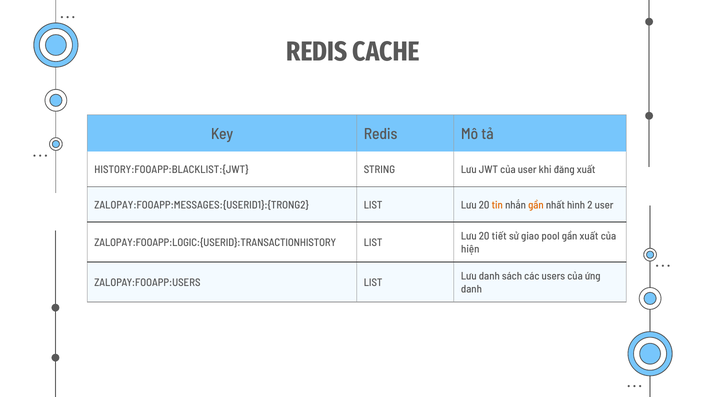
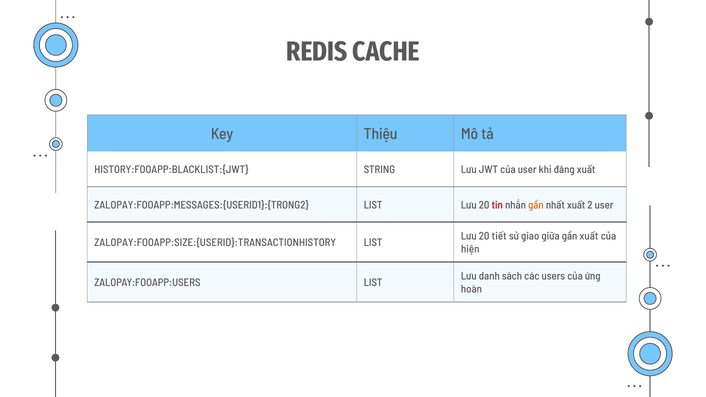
Key Redis: Redis -> Thiệu
tin colour: orange -> red
nhất hình: hình -> xuất
pool: pool -> giữa
ZALOPAY:FOOAPP:LOGIC:{USERID}:TRANSACTIONHISTORY: ZALOPAY:FOOAPP:LOGIC:{USERID}:TRANSACTIONHISTORY -> ZALOPAY:FOOAPP:SIZE:{USERID}:TRANSACTIONHISTORY
danh at (471, 289): danh -> hoàn
